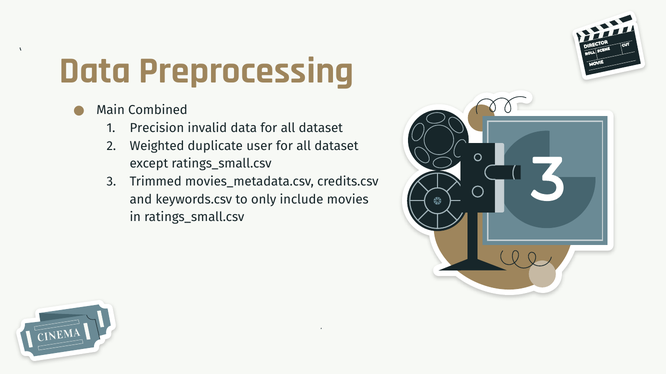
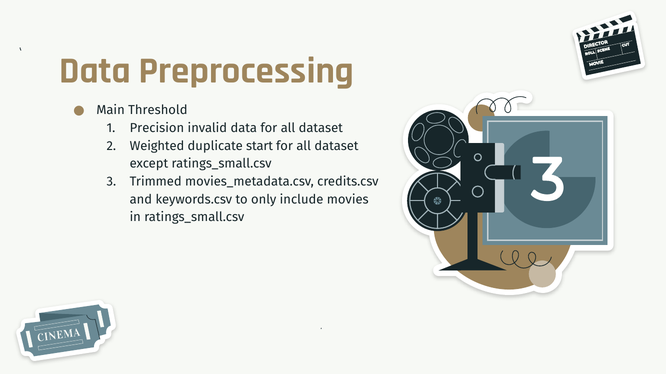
Combined: Combined -> Threshold
user: user -> start
